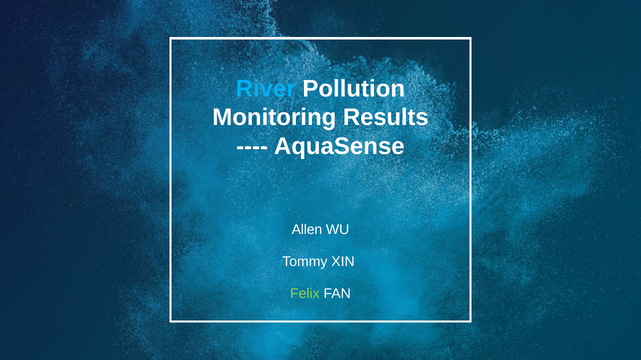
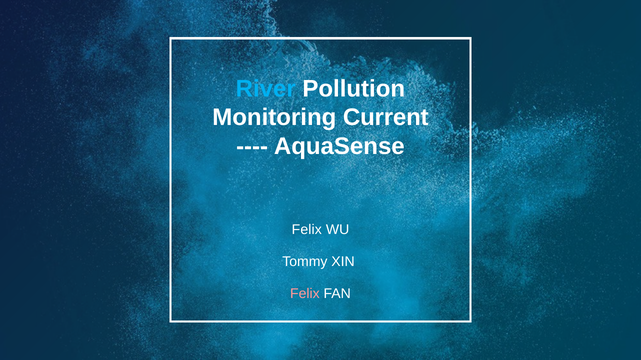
Results: Results -> Current
Allen at (307, 230): Allen -> Felix
Felix at (305, 294) colour: light green -> pink
